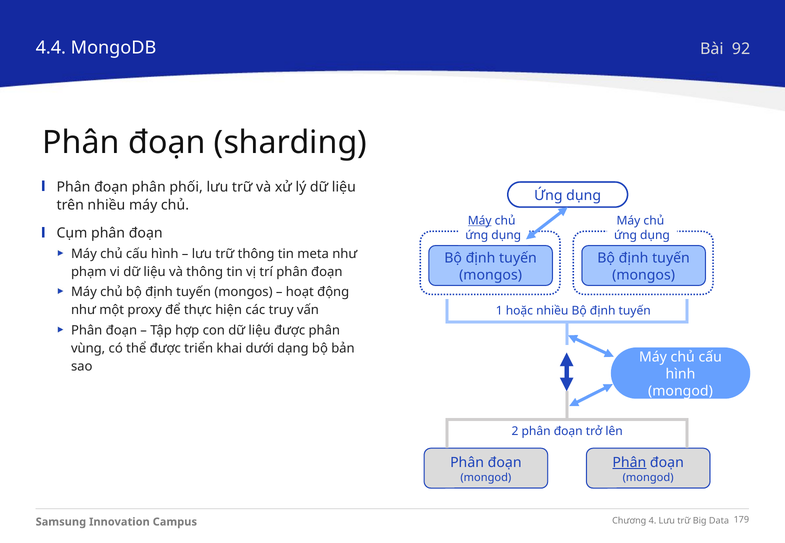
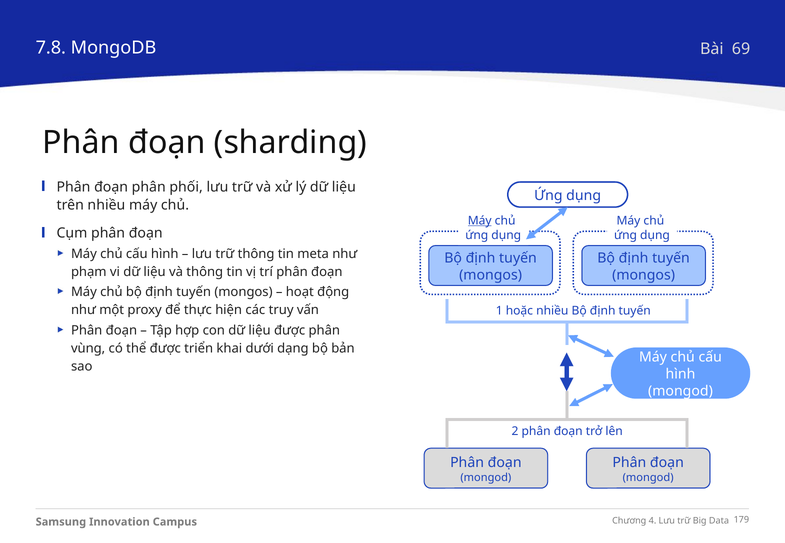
4.4: 4.4 -> 7.8
92: 92 -> 69
Phân at (629, 463) underline: present -> none
